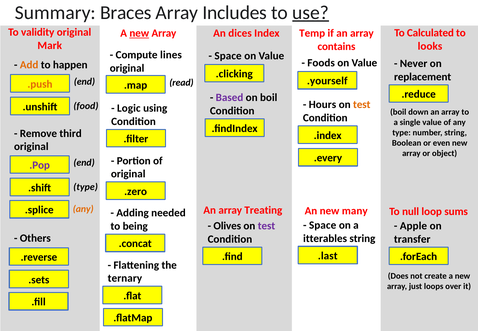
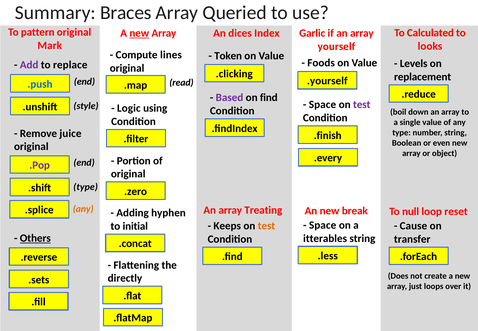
Includes: Includes -> Queried
use underline: present -> none
validity: validity -> pattern
Temp: Temp -> Garlic
contains: contains -> yourself
Space at (228, 56): Space -> Token
Never: Never -> Levels
Add colour: orange -> purple
happen: happen -> replace
.push colour: orange -> blue
on boil: boil -> find
Hours at (323, 105): Hours -> Space
test at (362, 105) colour: orange -> purple
food: food -> style
third: third -> juice
.index: .index -> .finish
many: many -> break
sums: sums -> reset
needed: needed -> hyphen
Olives: Olives -> Keeps
test at (266, 226) colour: purple -> orange
Apple: Apple -> Cause
being: being -> initial
Others underline: none -> present
.last: .last -> .less
ternary: ternary -> directly
